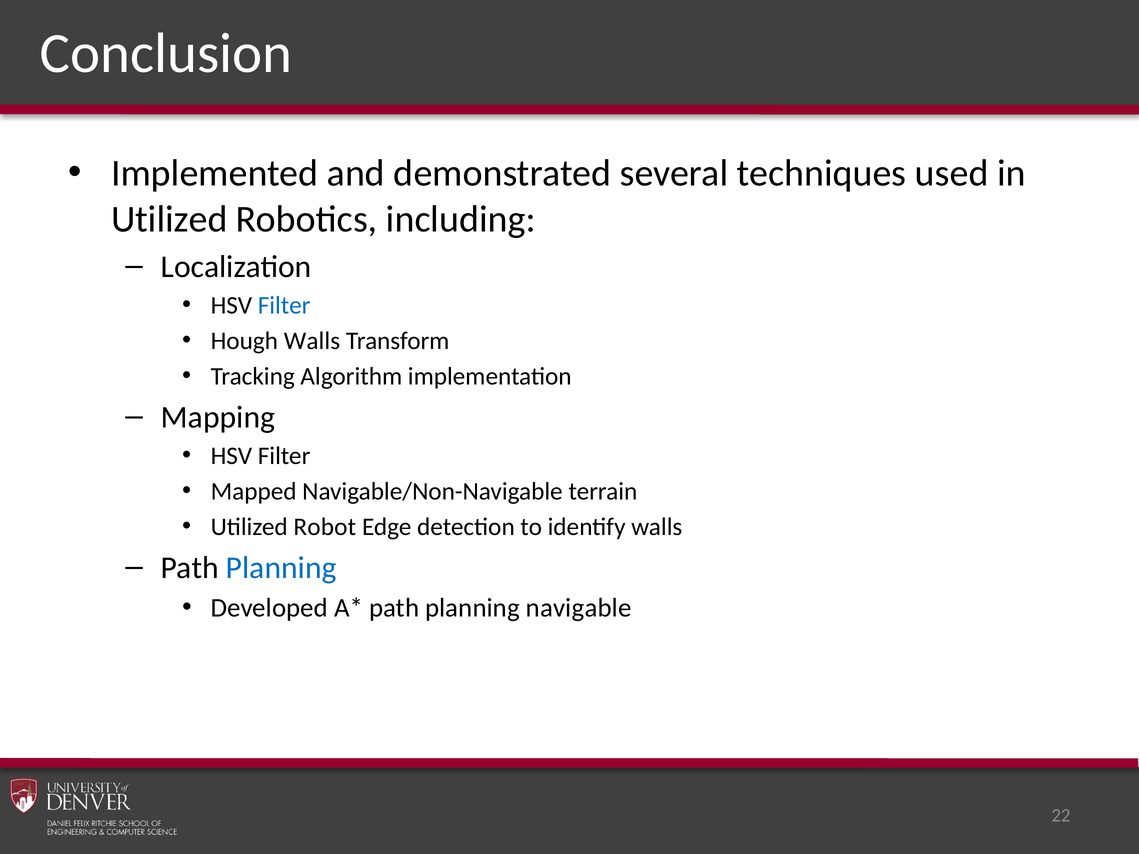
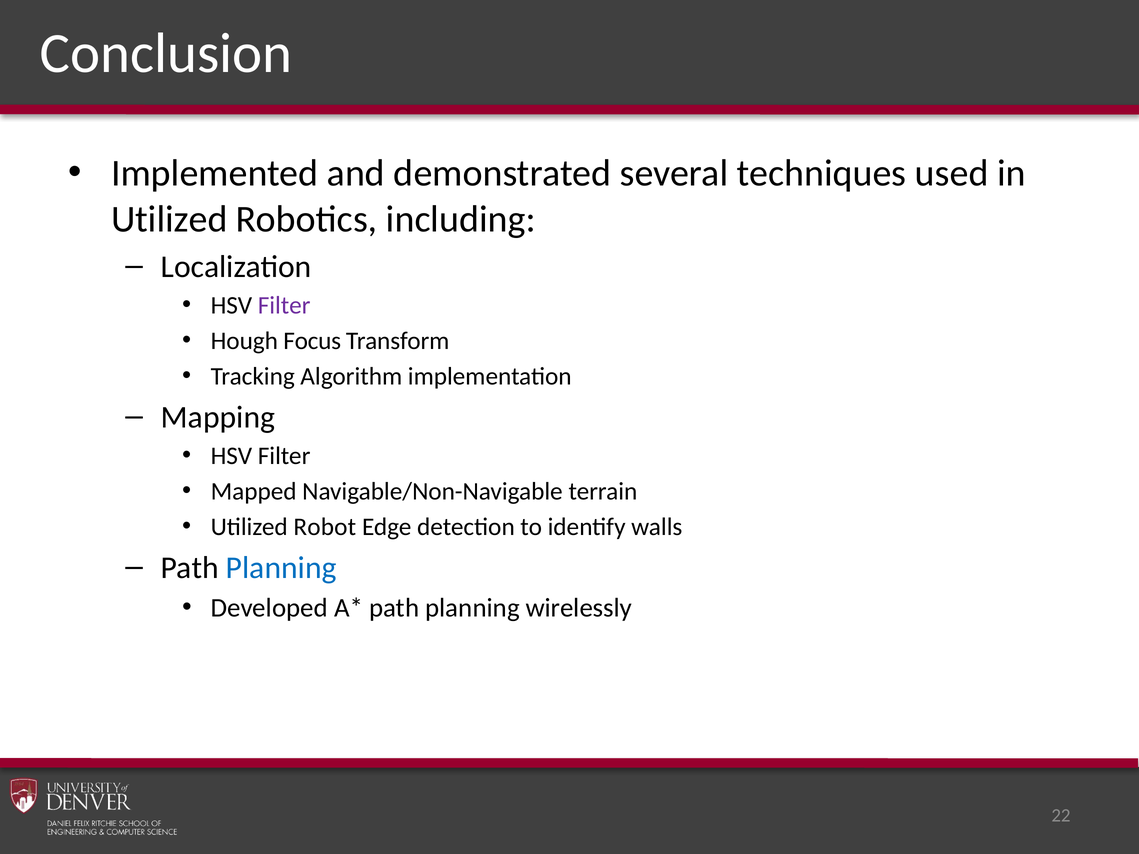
Filter at (284, 306) colour: blue -> purple
Hough Walls: Walls -> Focus
navigable: navigable -> wirelessly
